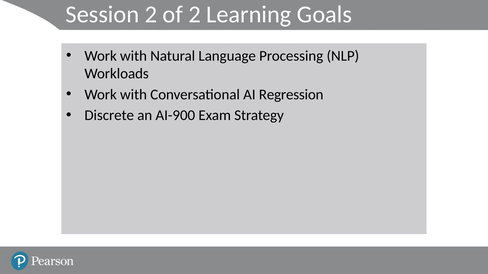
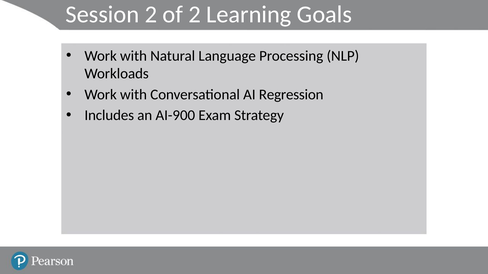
Discrete: Discrete -> Includes
